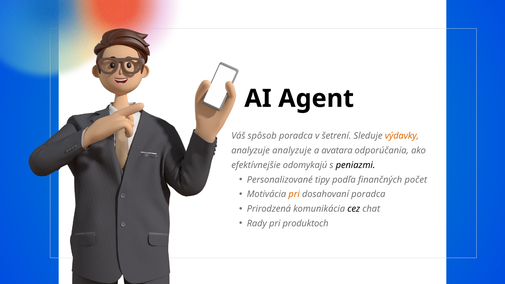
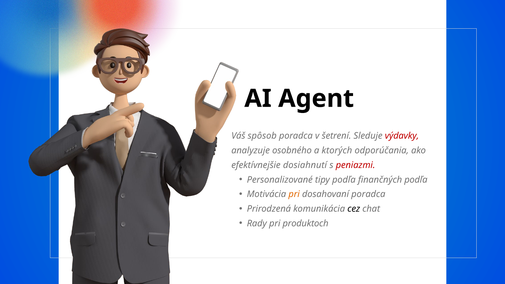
výdavky colour: orange -> red
analyzuje analyzuje: analyzuje -> osobného
avatara: avatara -> ktorých
odomykajú: odomykajú -> dosiahnutí
peniazmi colour: black -> red
finančných počet: počet -> podľa
